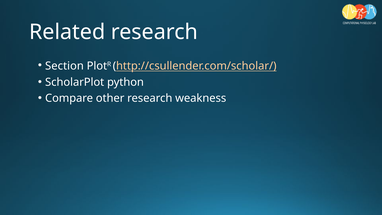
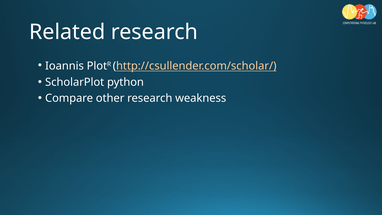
Section: Section -> Ioannis
